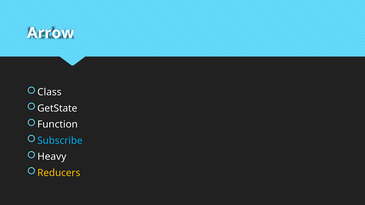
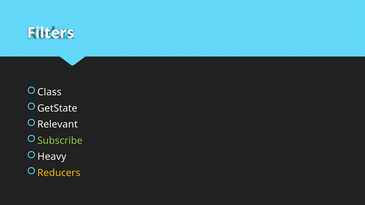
Arrow: Arrow -> Filters
Function: Function -> Relevant
Subscribe colour: light blue -> light green
